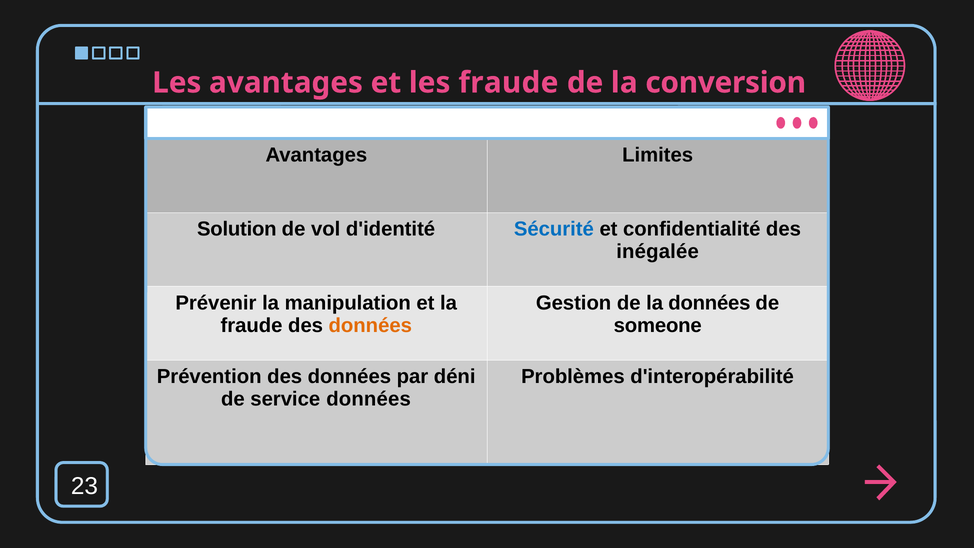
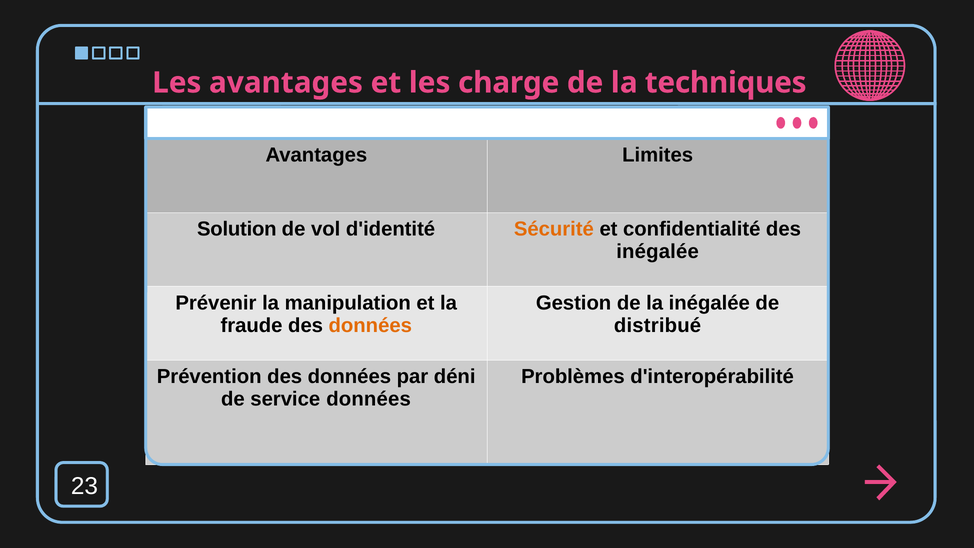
les fraude: fraude -> charge
conversion: conversion -> techniques
Sécurité colour: blue -> orange
la données: données -> inégalée
someone: someone -> distribué
